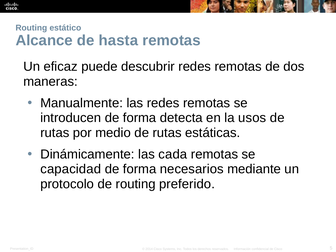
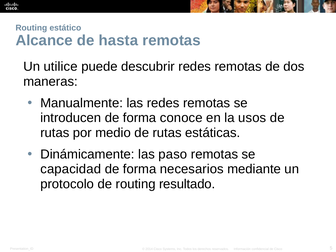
eficaz: eficaz -> utilice
detecta: detecta -> conoce
cada: cada -> paso
preferido: preferido -> resultado
